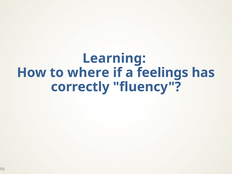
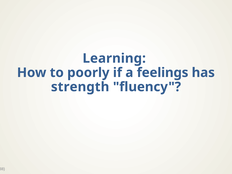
where: where -> poorly
correctly: correctly -> strength
